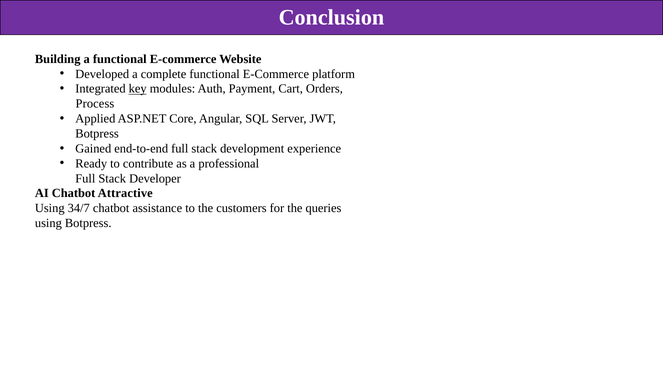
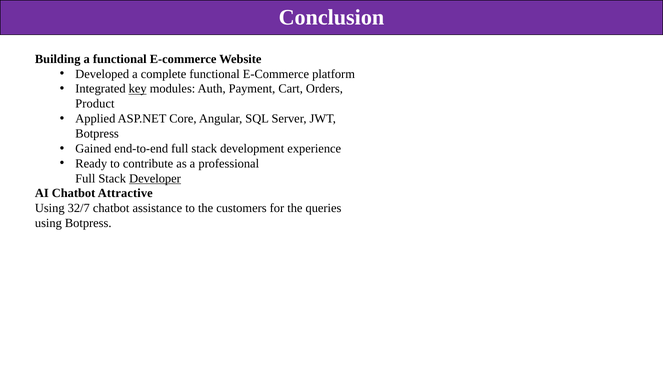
Process: Process -> Product
Developer underline: none -> present
34/7: 34/7 -> 32/7
